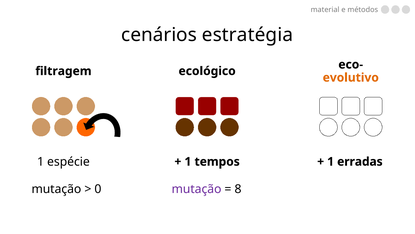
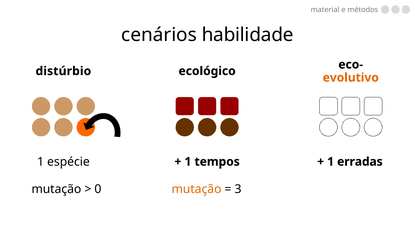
estratégia: estratégia -> habilidade
filtragem: filtragem -> distúrbio
mutação at (196, 189) colour: purple -> orange
8: 8 -> 3
